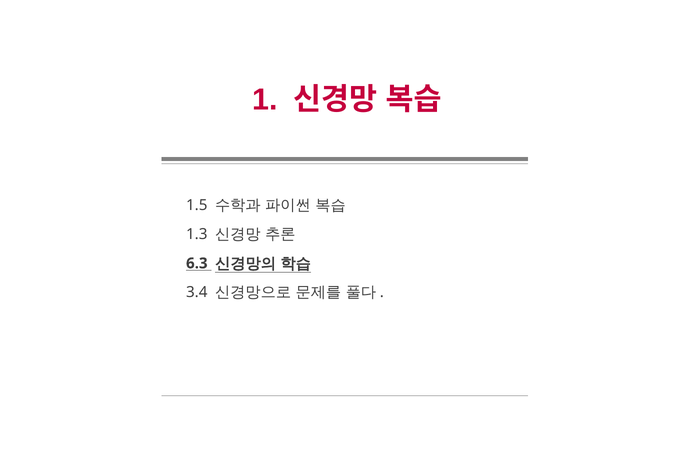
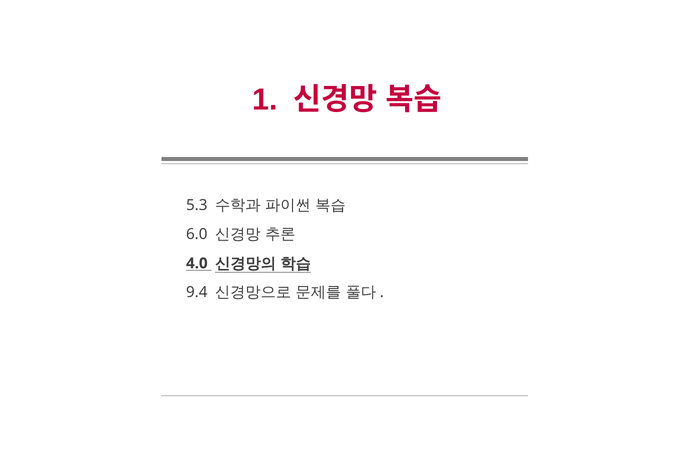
1.5: 1.5 -> 5.3
1.3: 1.3 -> 6.0
6.3: 6.3 -> 4.0
3.4: 3.4 -> 9.4
